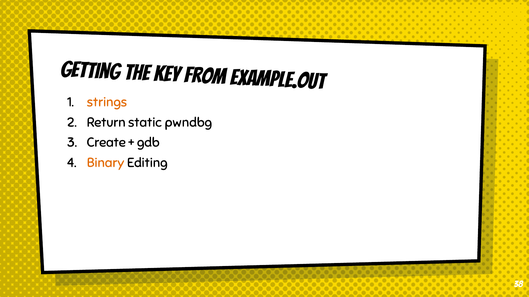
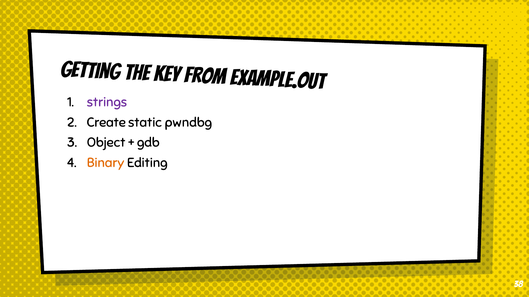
strings colour: orange -> purple
Return: Return -> Create
Create: Create -> Object
